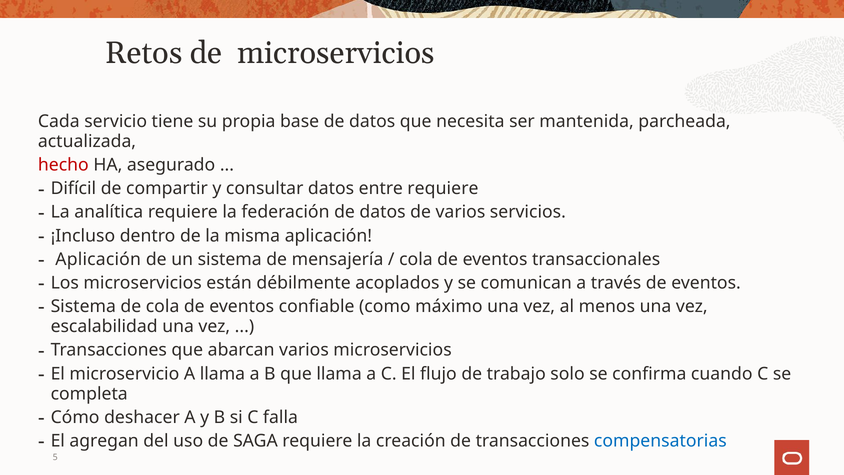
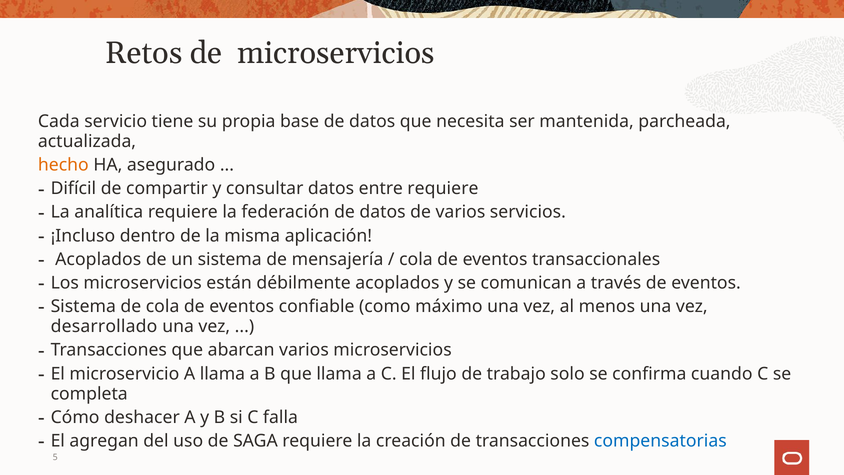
hecho colour: red -> orange
Aplicación at (98, 259): Aplicación -> Acoplados
escalabilidad: escalabilidad -> desarrollado
